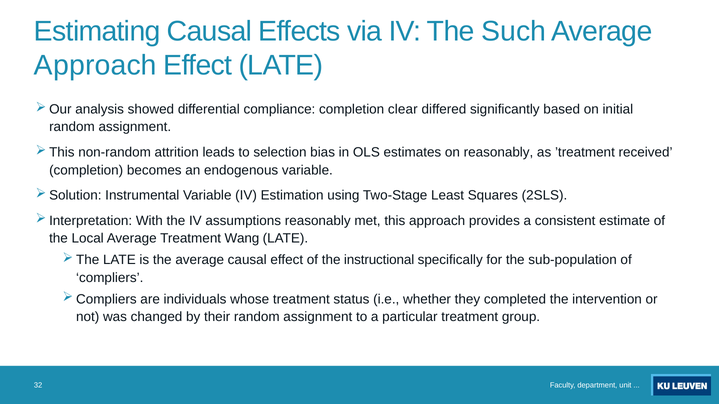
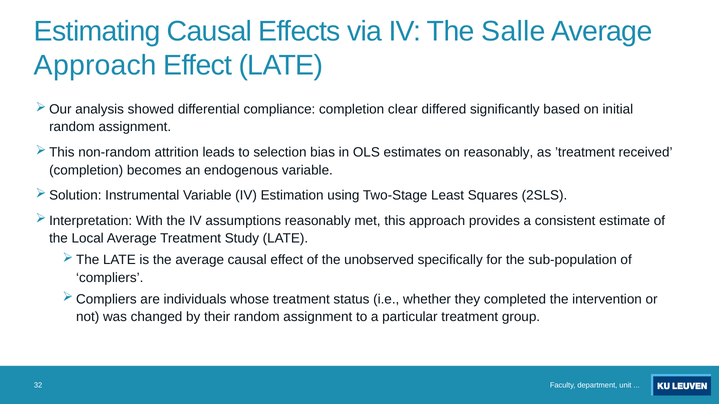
Such: Such -> Salle
Wang: Wang -> Study
instructional: instructional -> unobserved
